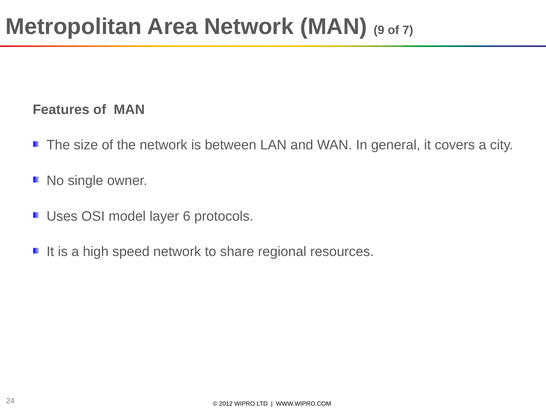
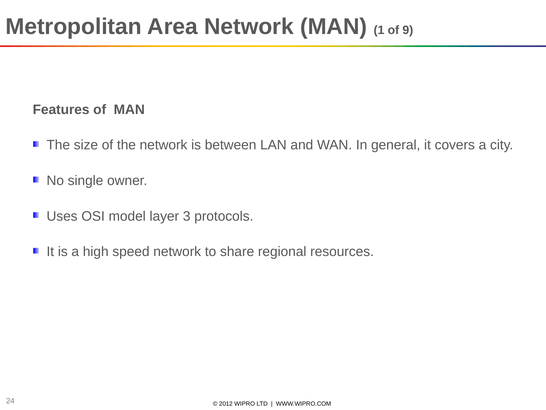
9: 9 -> 1
7: 7 -> 9
6: 6 -> 3
